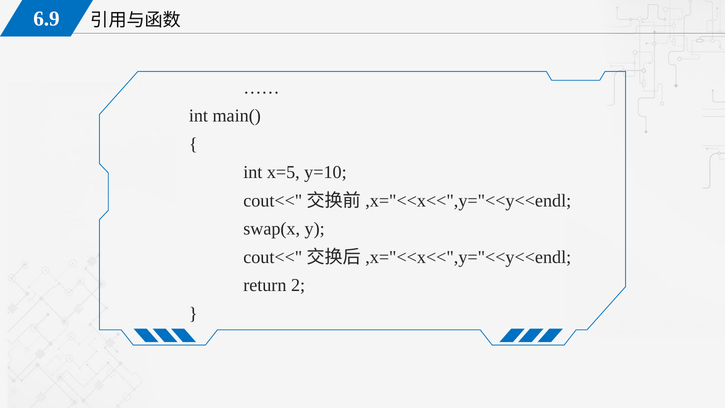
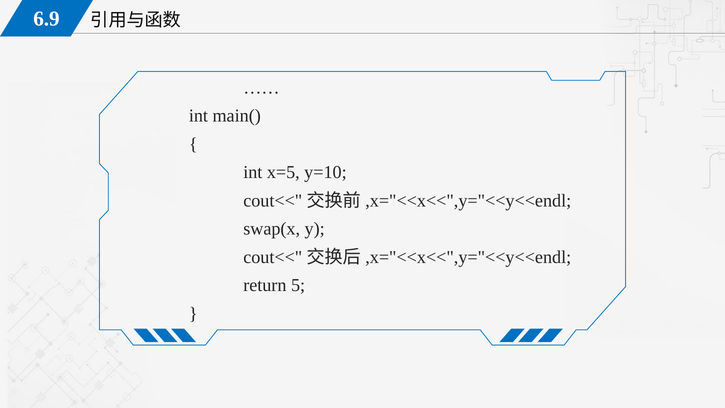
2: 2 -> 5
